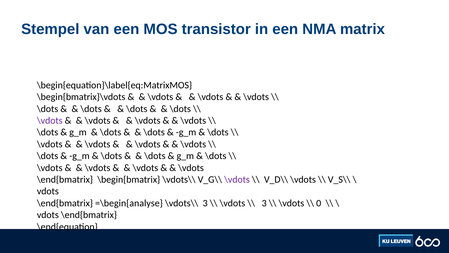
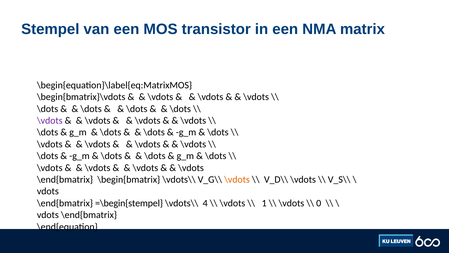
\vdots at (237, 179) colour: purple -> orange
=\begin{analyse: =\begin{analyse -> =\begin{stempel
\vdots\\ 3: 3 -> 4
3 at (264, 203): 3 -> 1
